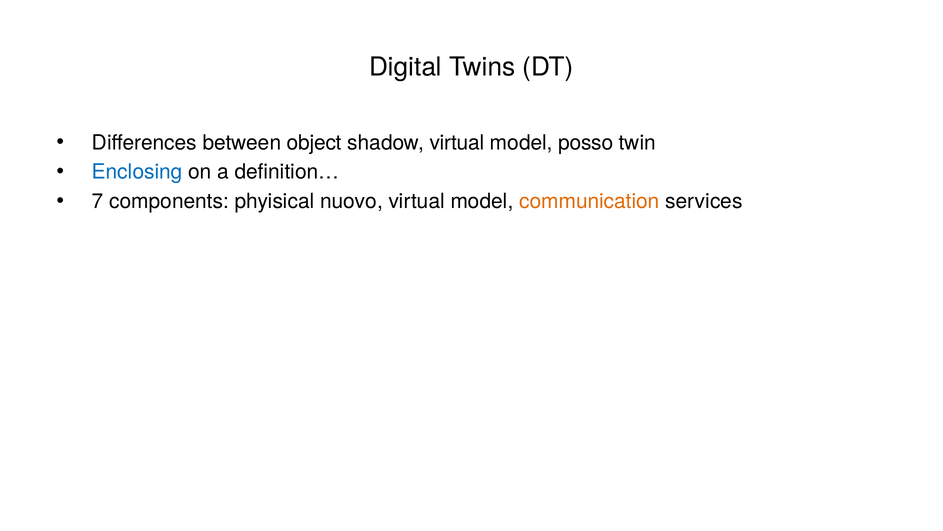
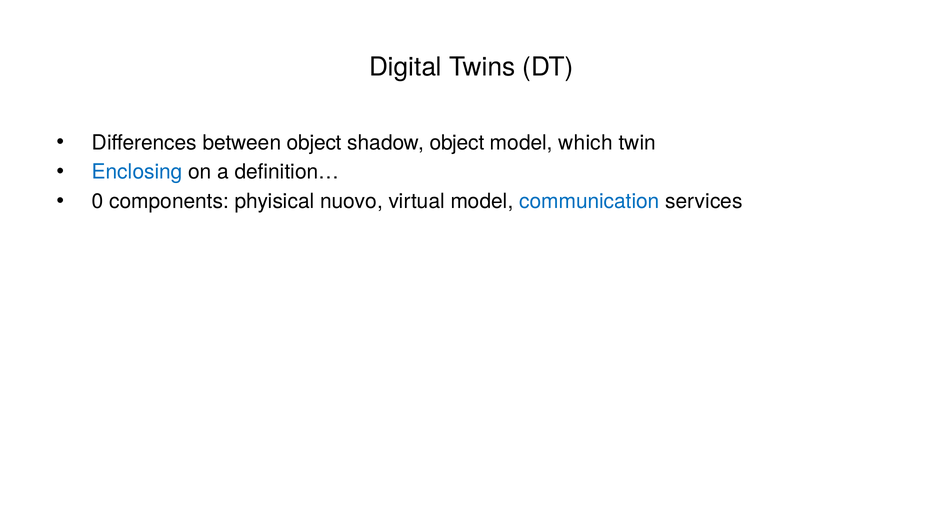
shadow virtual: virtual -> object
posso: posso -> which
7: 7 -> 0
communication colour: orange -> blue
